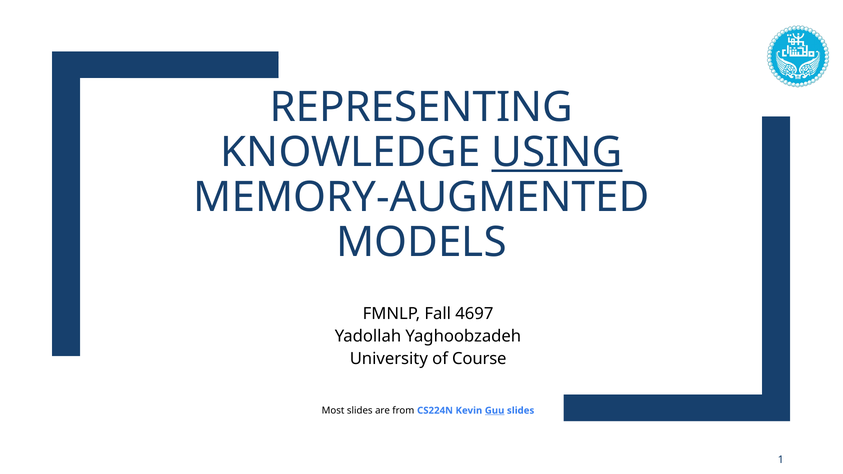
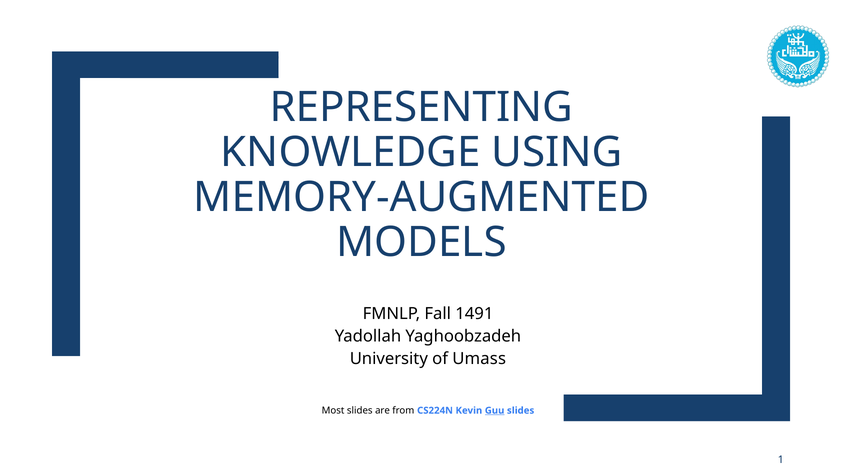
USING underline: present -> none
4697: 4697 -> 1491
Course: Course -> Umass
